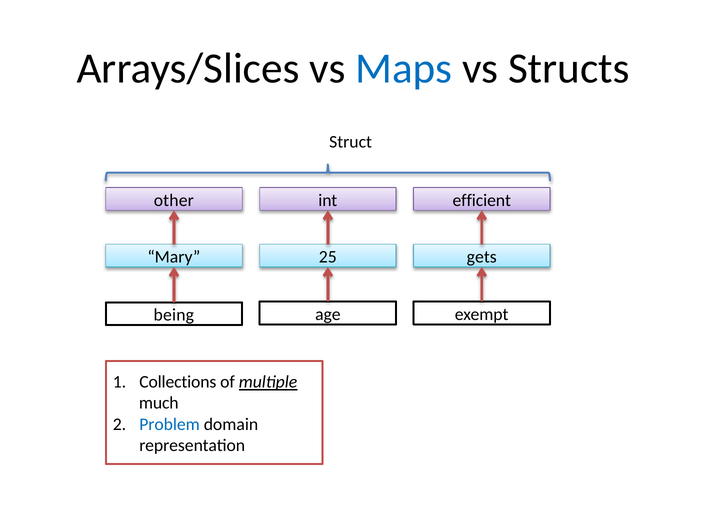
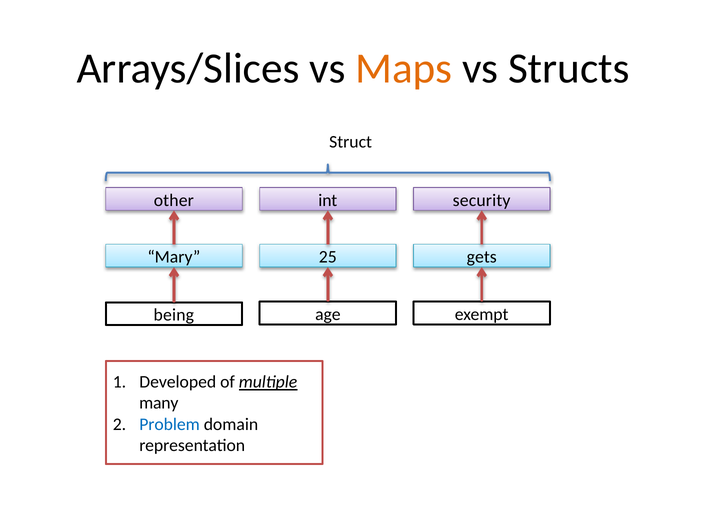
Maps colour: blue -> orange
efficient: efficient -> security
Collections: Collections -> Developed
much: much -> many
